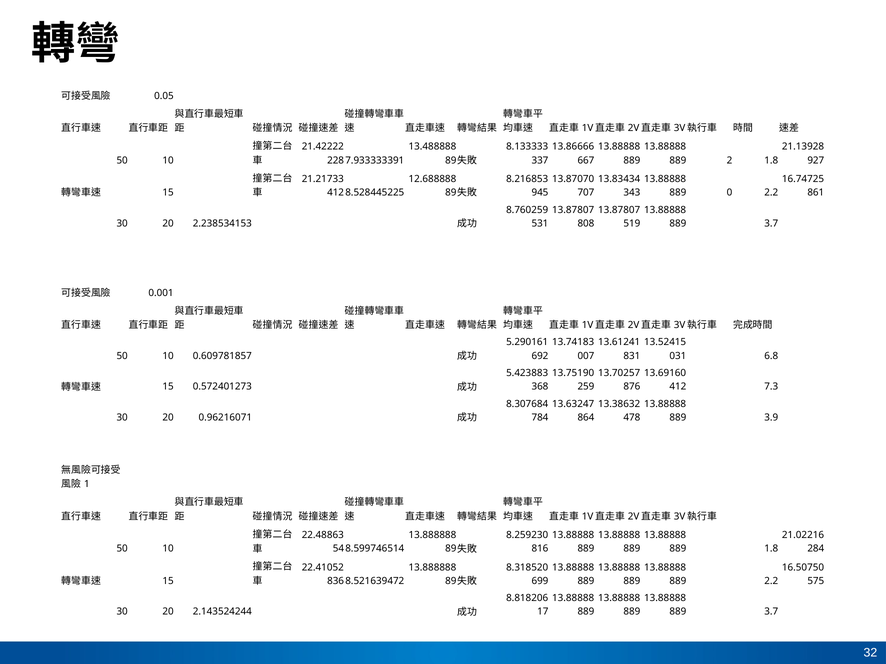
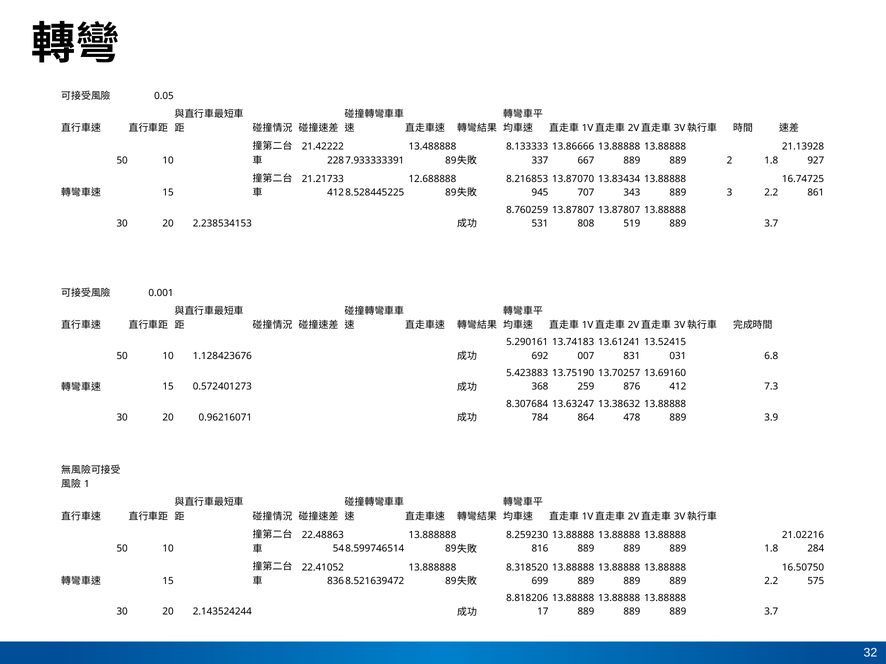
0: 0 -> 3
0.609781857: 0.609781857 -> 1.128423676
